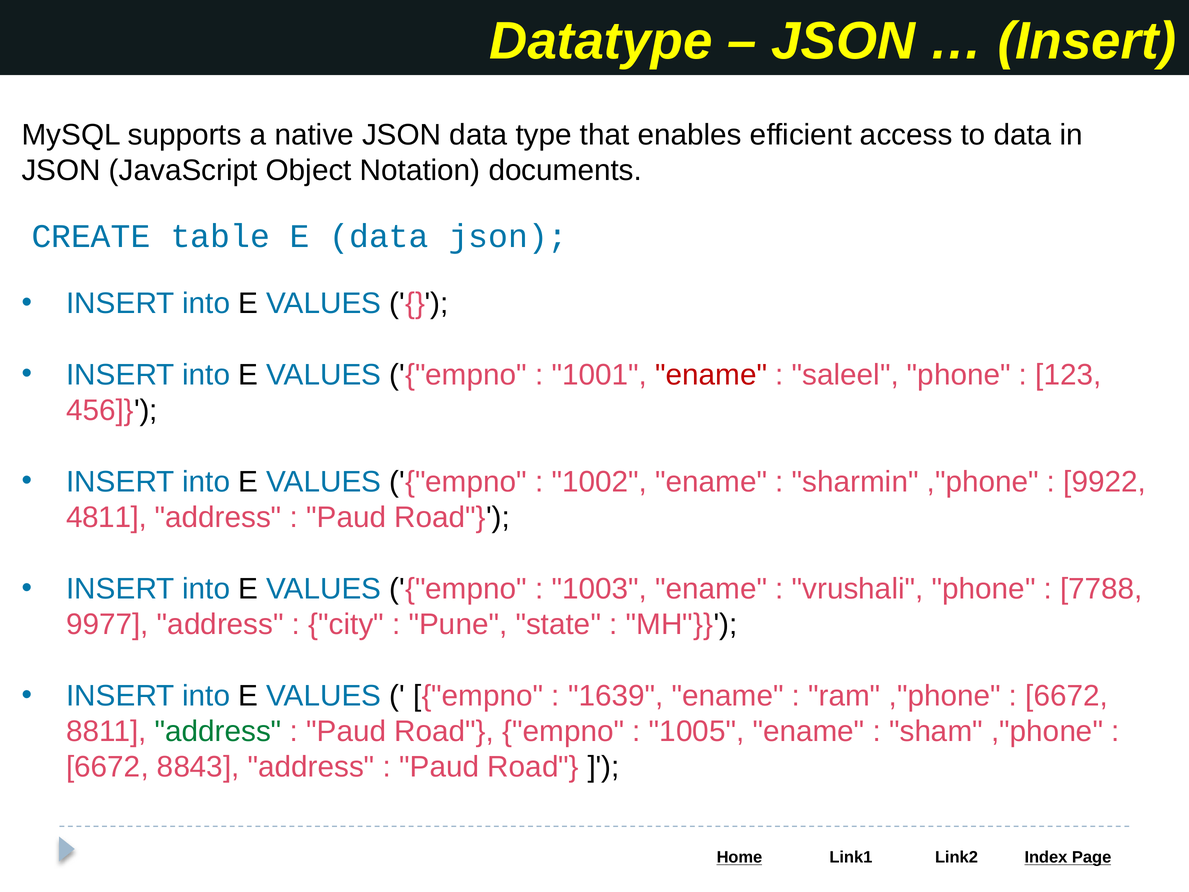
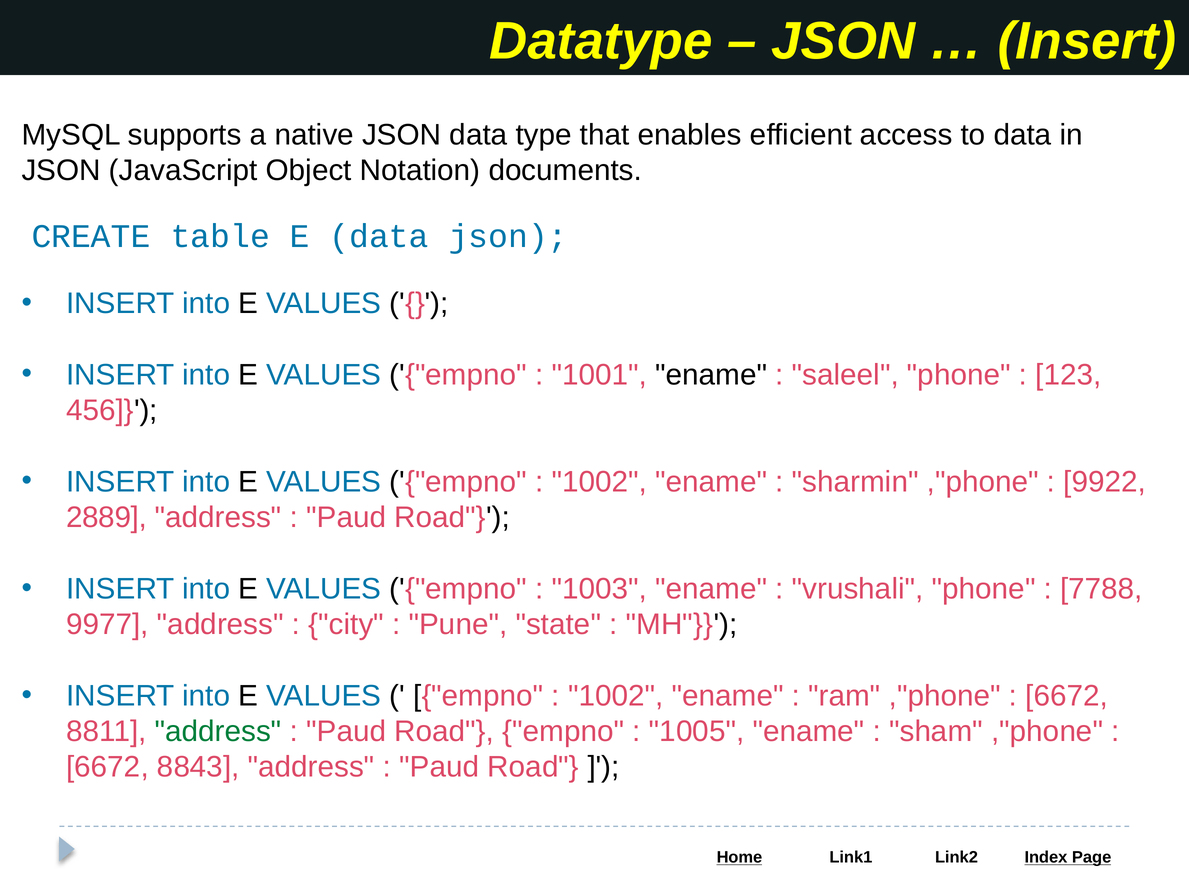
ename at (711, 375) colour: red -> black
4811: 4811 -> 2889
1639 at (616, 696): 1639 -> 1002
